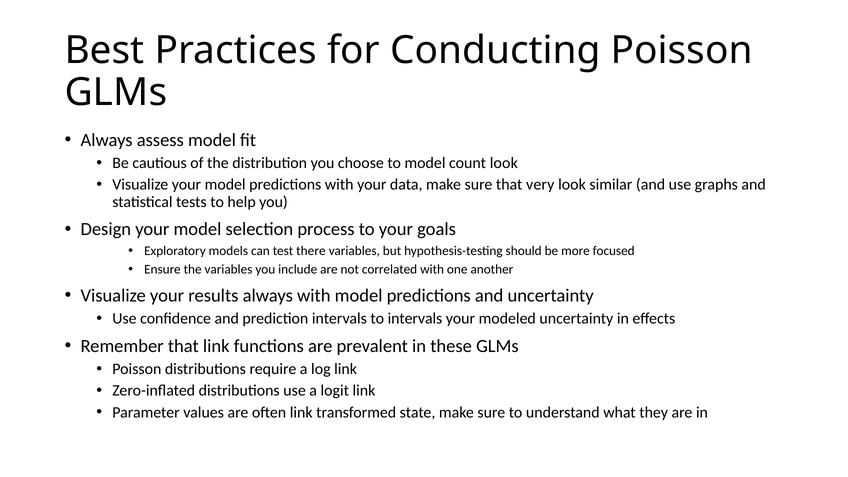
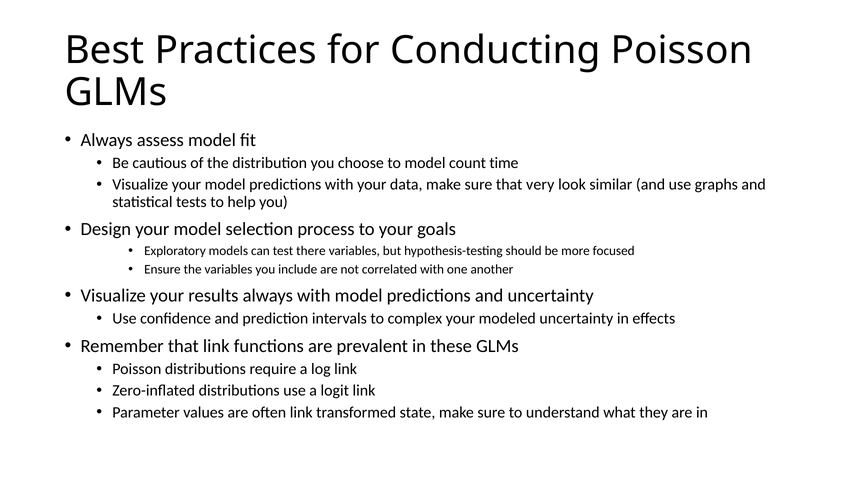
count look: look -> time
to intervals: intervals -> complex
